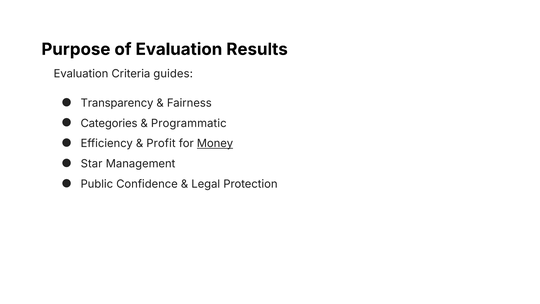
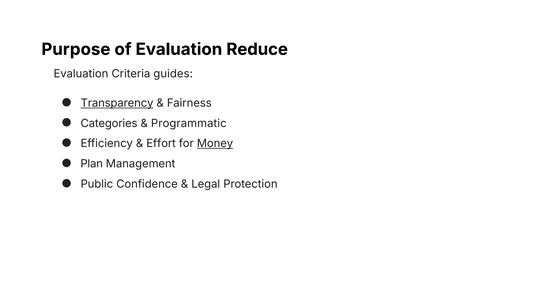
Results: Results -> Reduce
Transparency underline: none -> present
Profit: Profit -> Effort
Star: Star -> Plan
